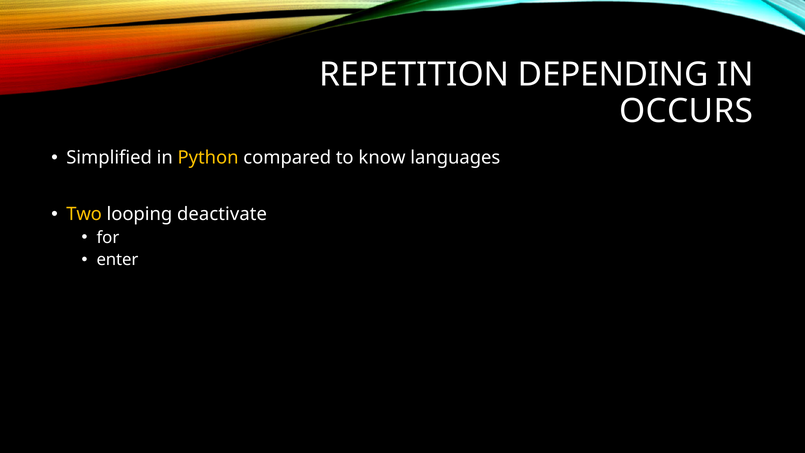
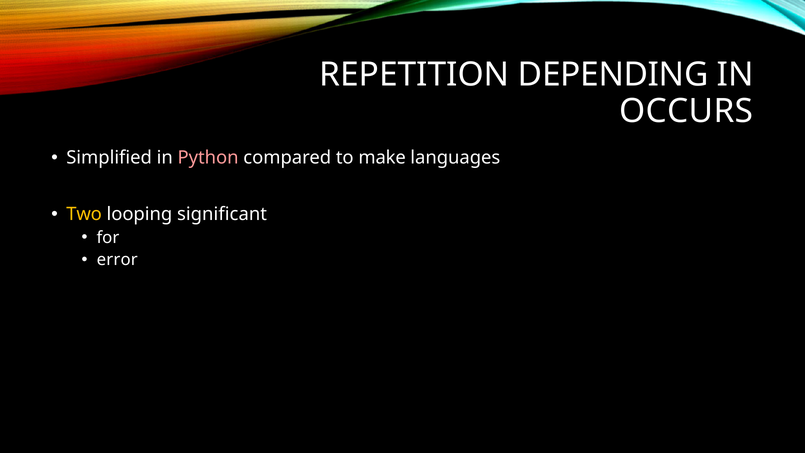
Python colour: yellow -> pink
know: know -> make
deactivate: deactivate -> significant
enter: enter -> error
